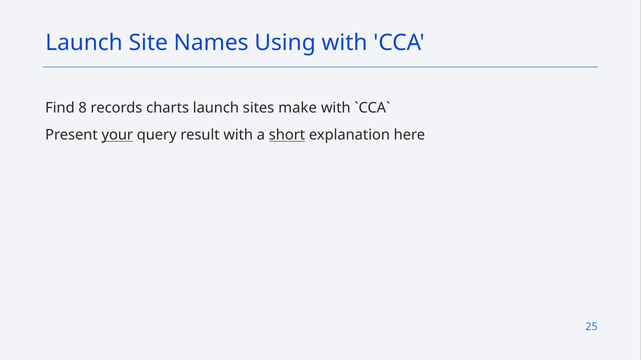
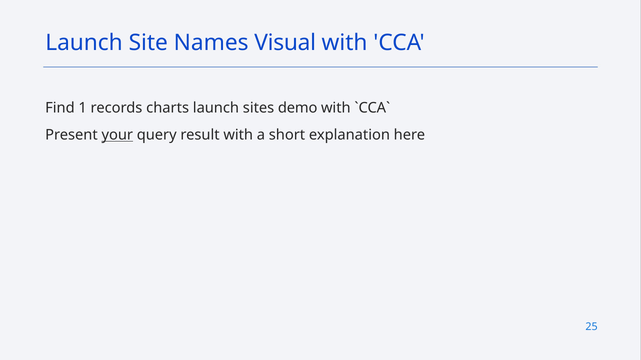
Using: Using -> Visual
8: 8 -> 1
make: make -> demo
short underline: present -> none
